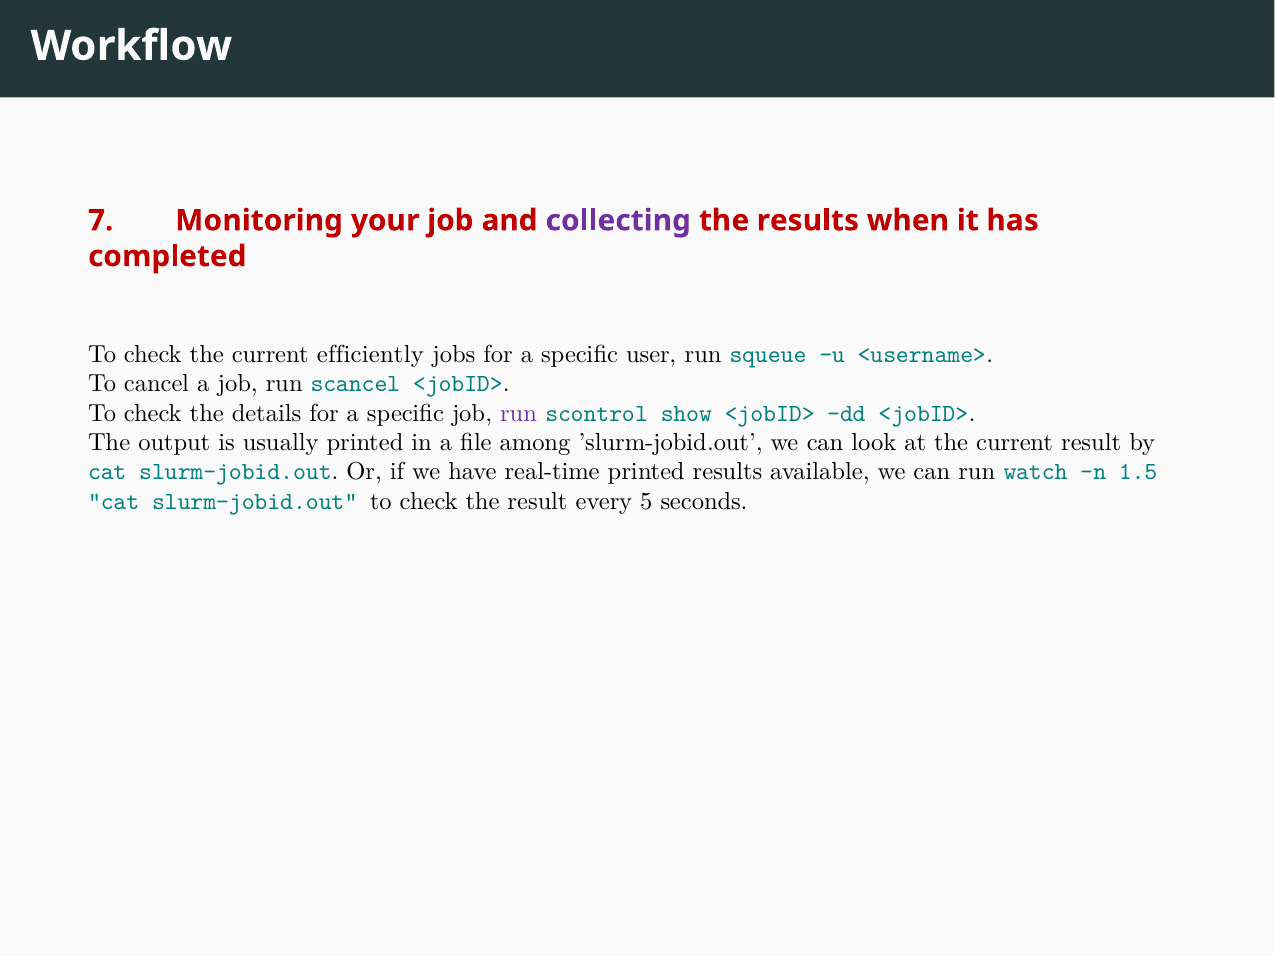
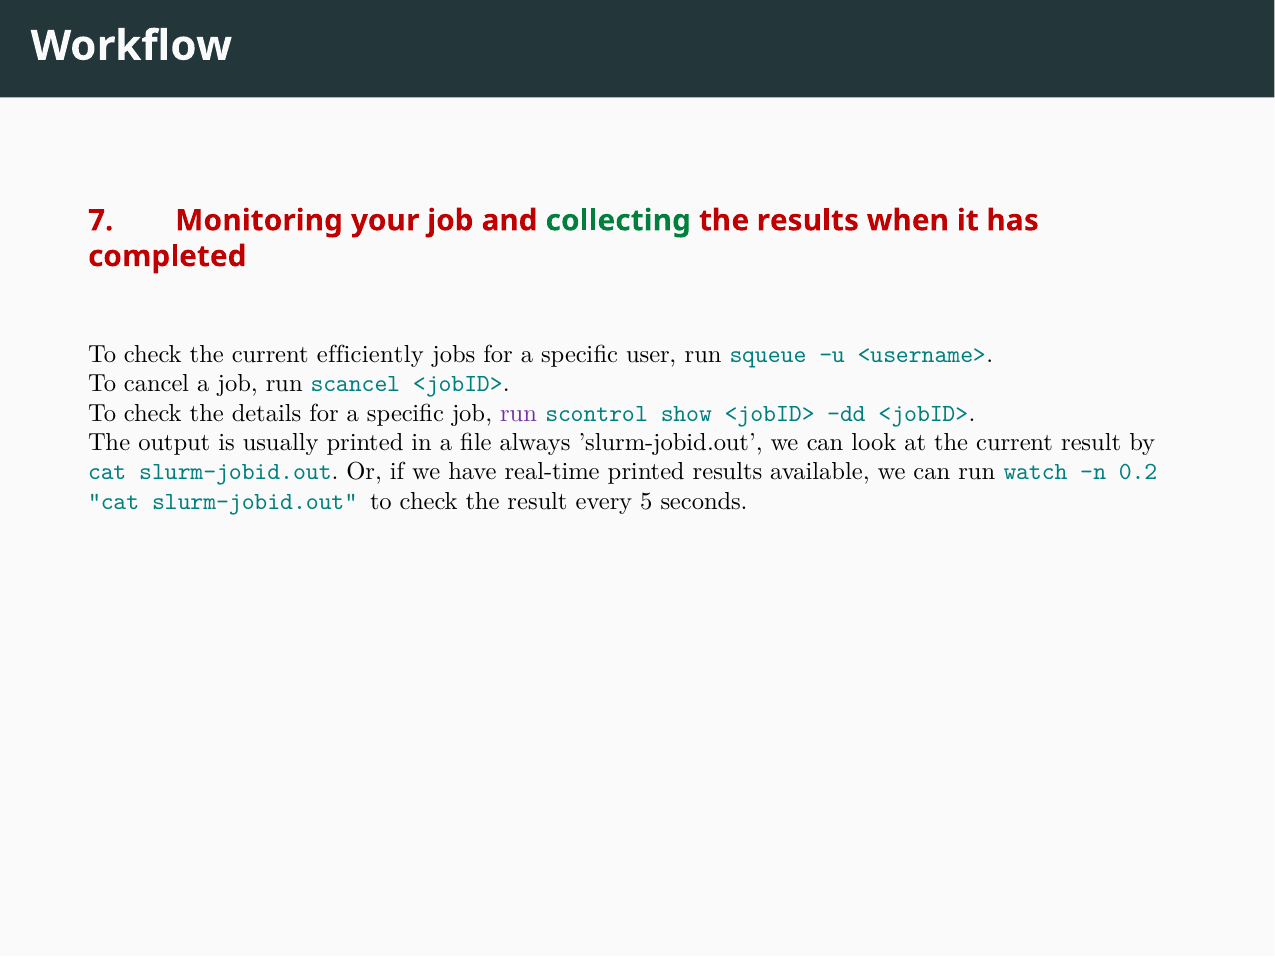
collecting colour: purple -> green
among: among -> always
1.5: 1.5 -> 0.2
